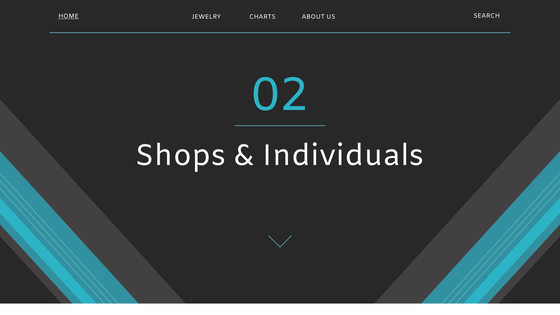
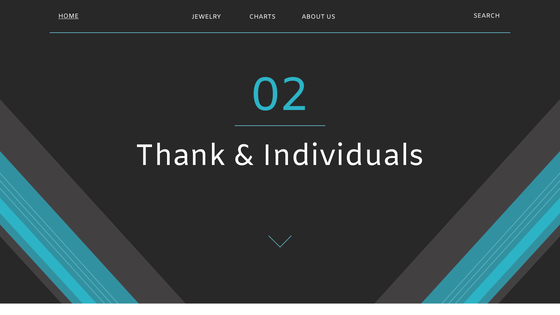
Shops: Shops -> Thank
